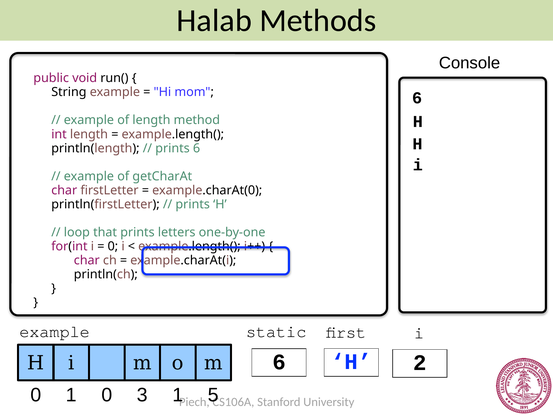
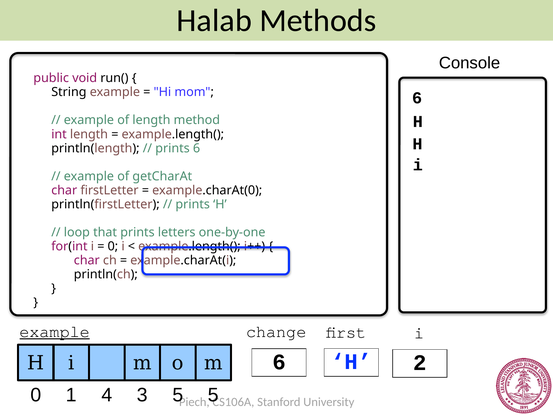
example at (55, 331) underline: none -> present
static: static -> change
1 0: 0 -> 4
3 1: 1 -> 5
